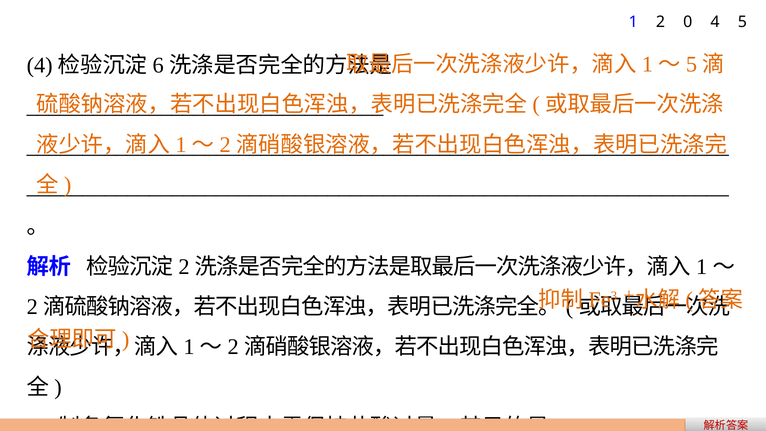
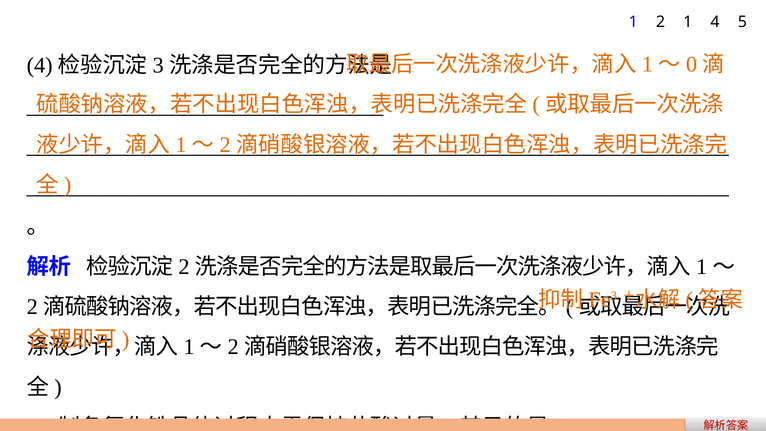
2 0: 0 -> 1
6: 6 -> 3
5 at (692, 64): 5 -> 0
